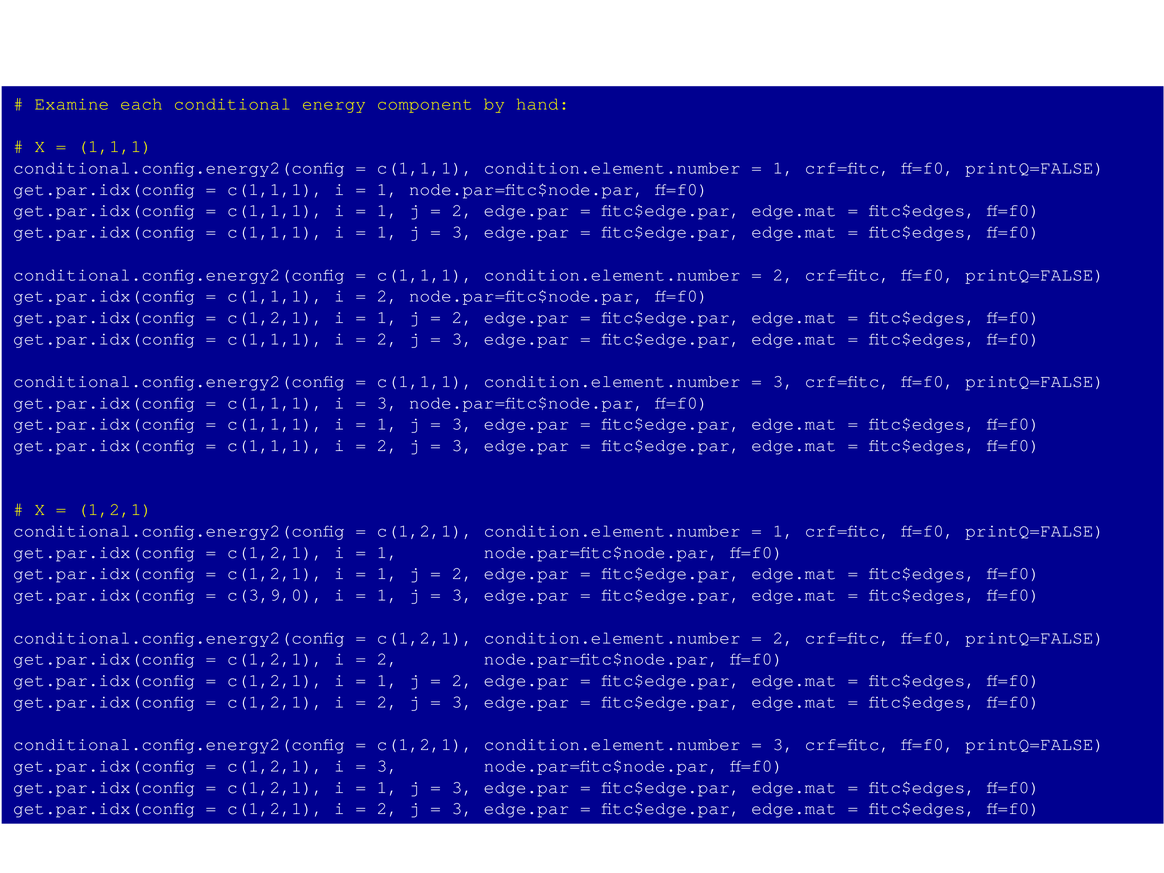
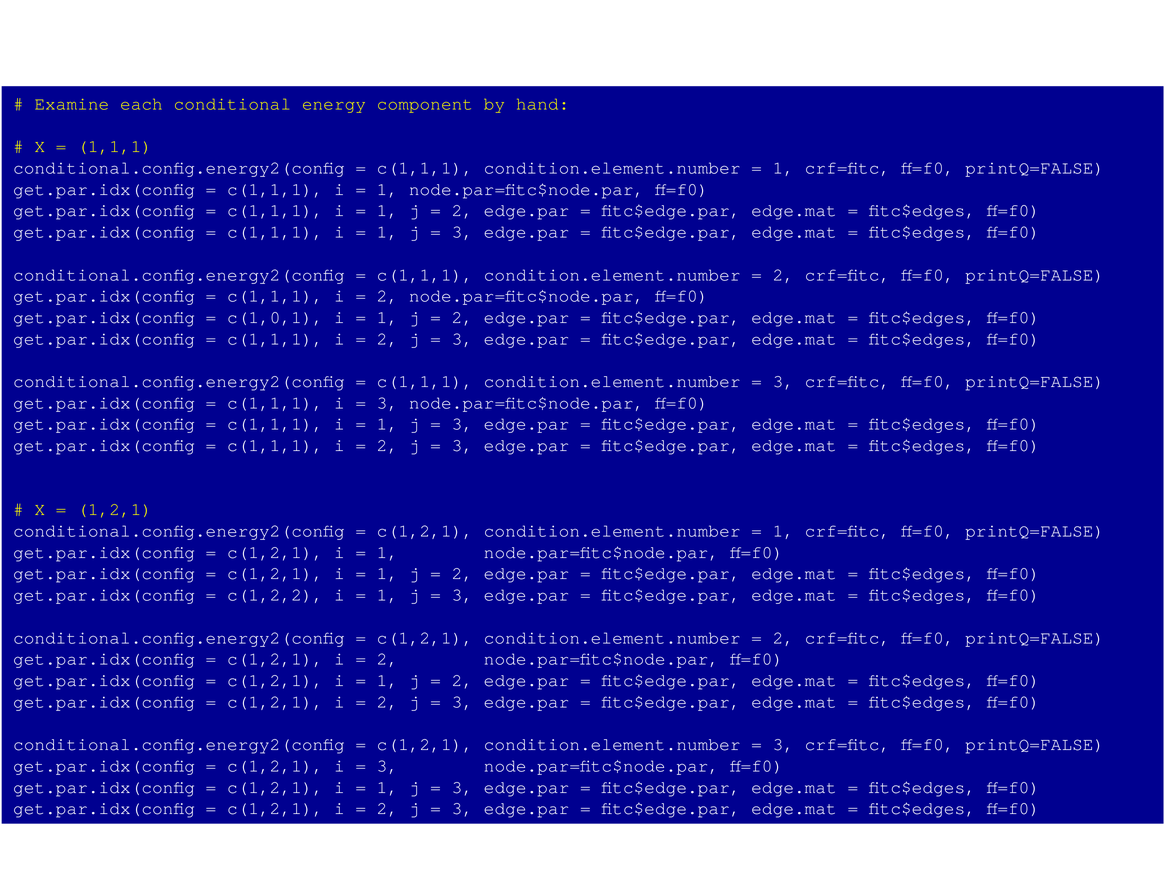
c(1,2,1 at (275, 317): c(1,2,1 -> c(1,0,1
c(3,9,0: c(3,9,0 -> c(1,2,2
